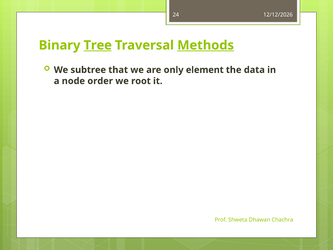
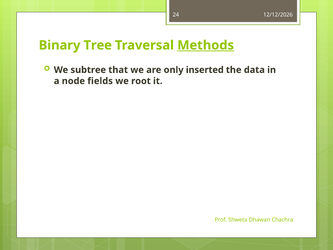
Tree underline: present -> none
element: element -> inserted
order: order -> fields
